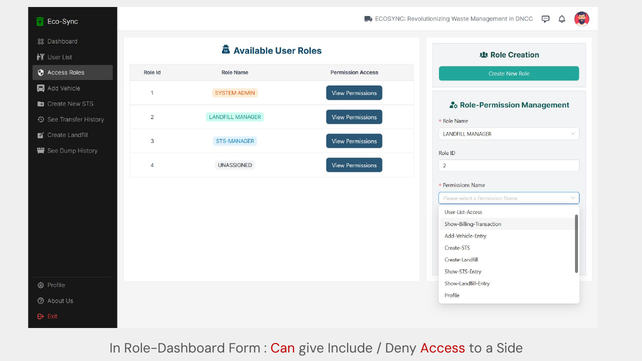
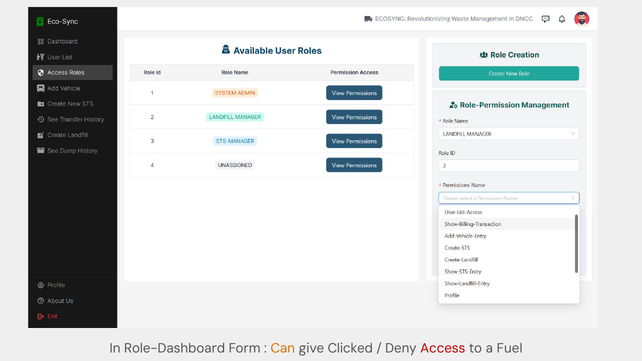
Can colour: red -> orange
Include: Include -> Clicked
Side: Side -> Fuel
